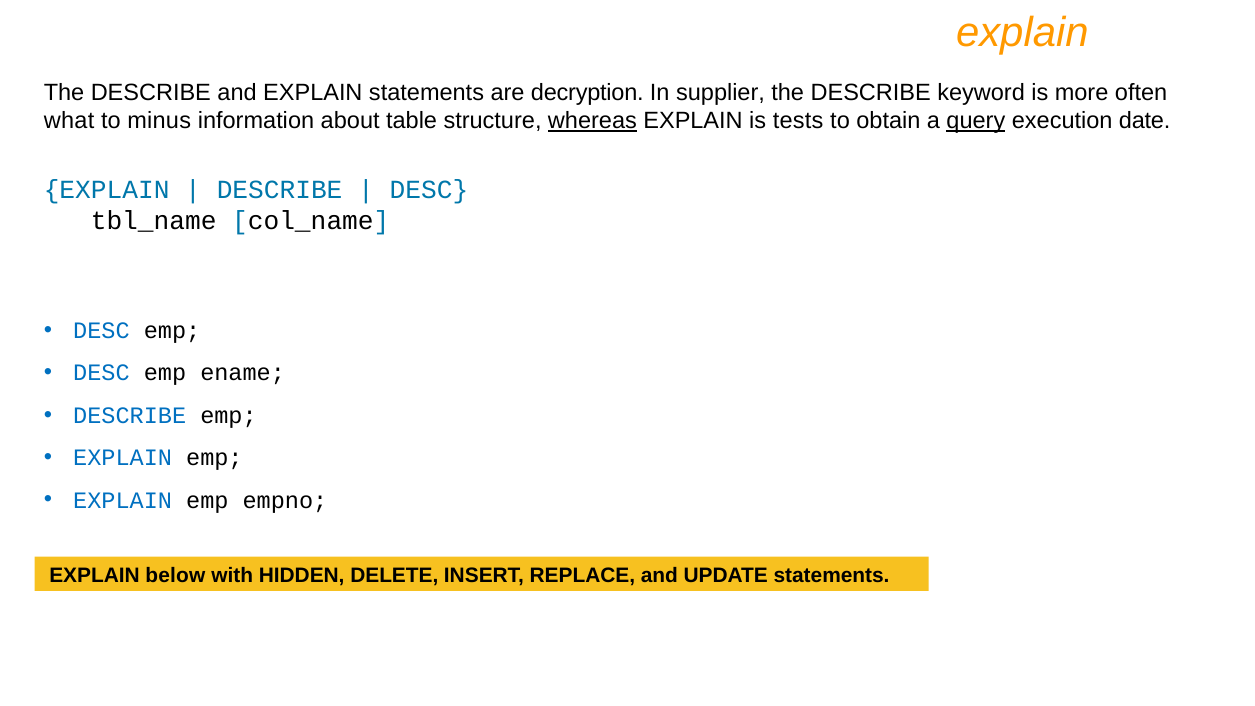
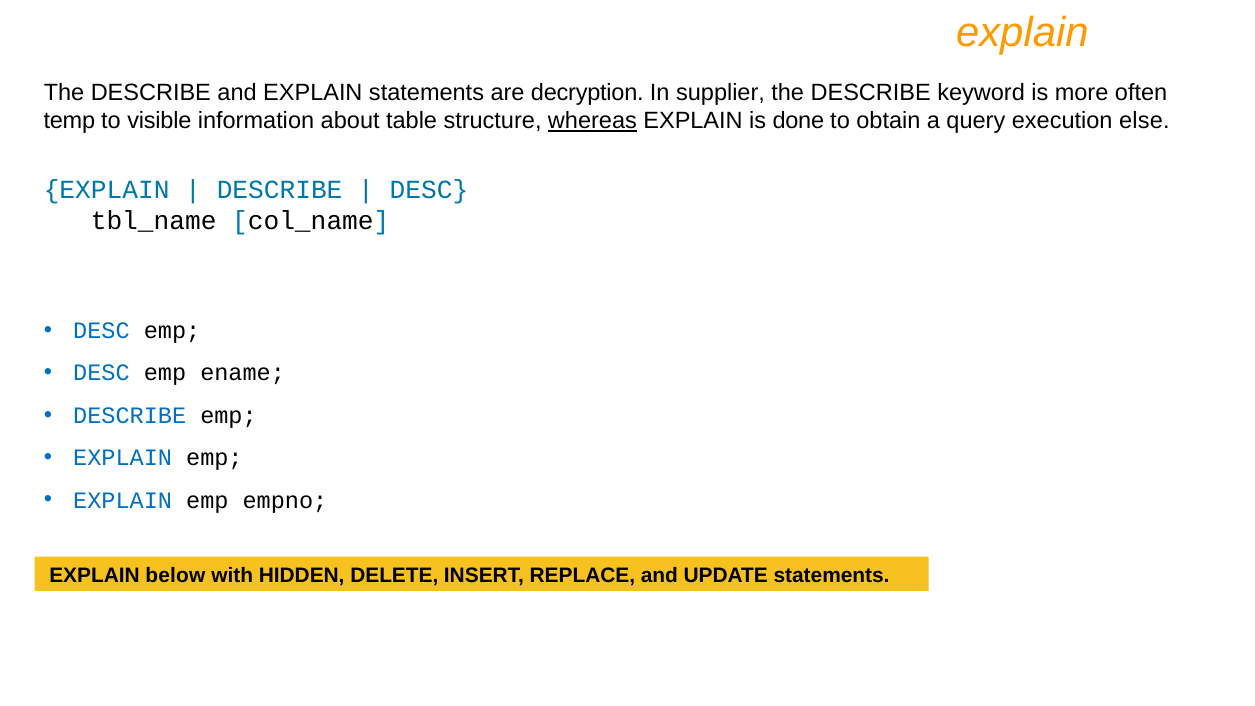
what: what -> temp
minus: minus -> visible
tests: tests -> done
query underline: present -> none
date: date -> else
